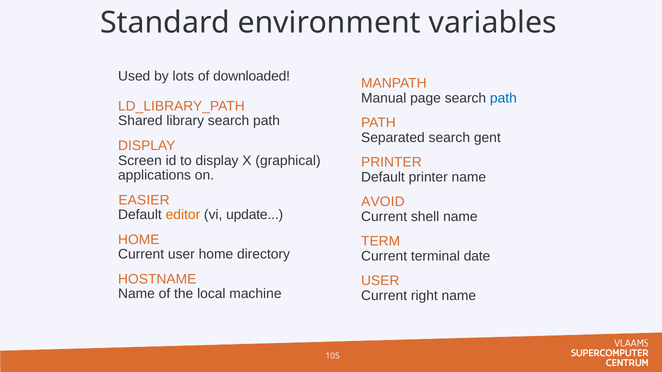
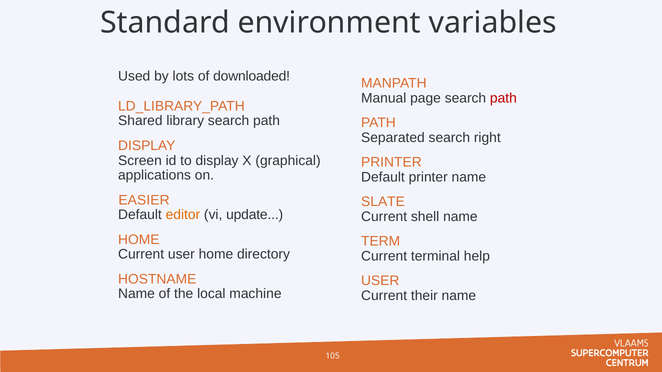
path at (503, 98) colour: blue -> red
gent: gent -> right
AVOID: AVOID -> SLATE
date: date -> help
right: right -> their
